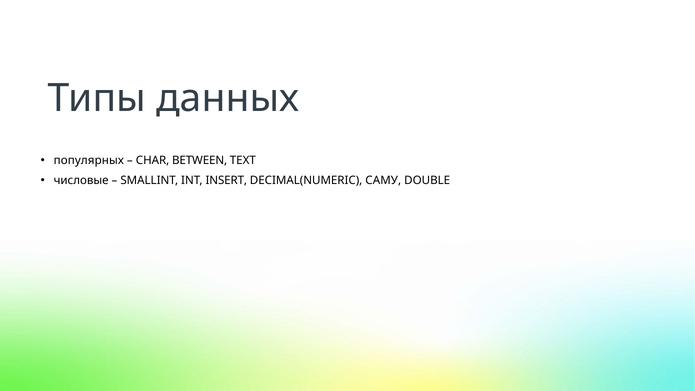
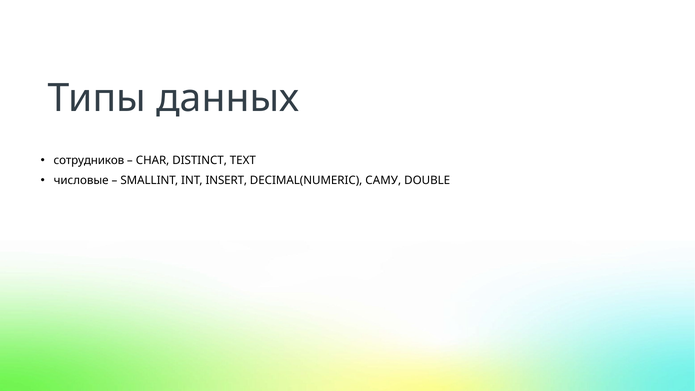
популярных: популярных -> сотрудников
BETWEEN: BETWEEN -> DISTINCT
